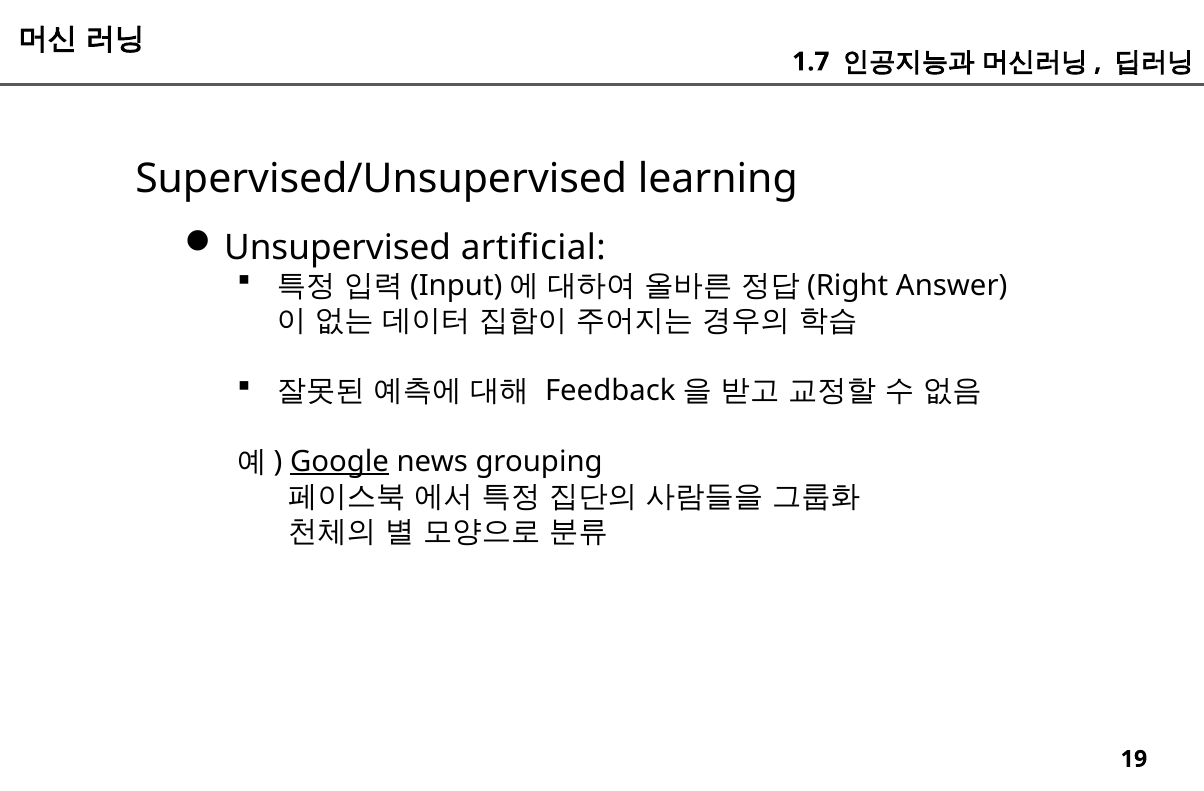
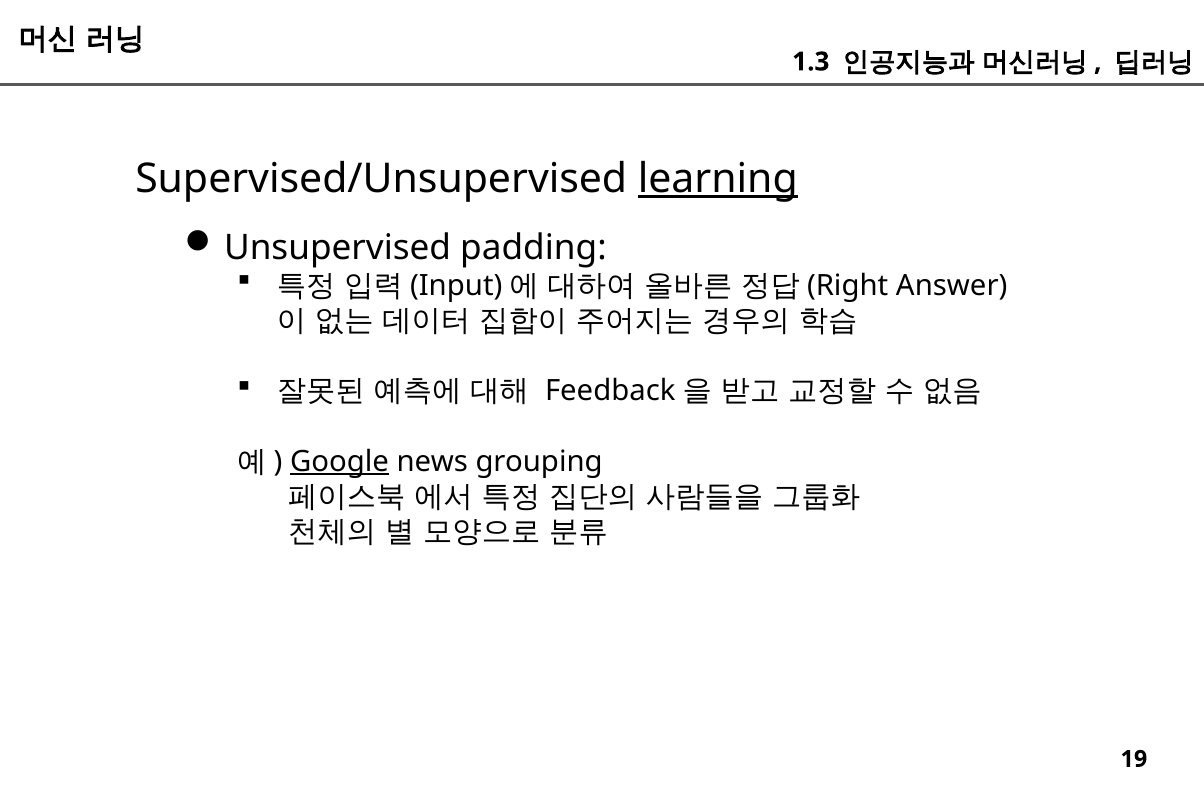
1.7: 1.7 -> 1.3
learning underline: none -> present
artificial: artificial -> padding
